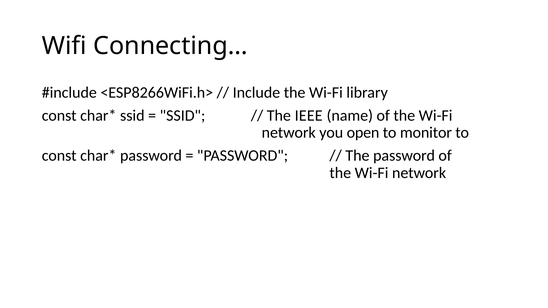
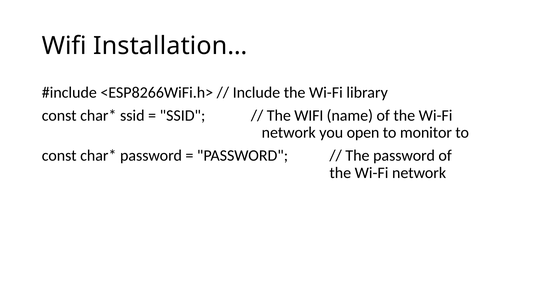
Connecting…: Connecting… -> Installation…
The IEEE: IEEE -> WIFI
